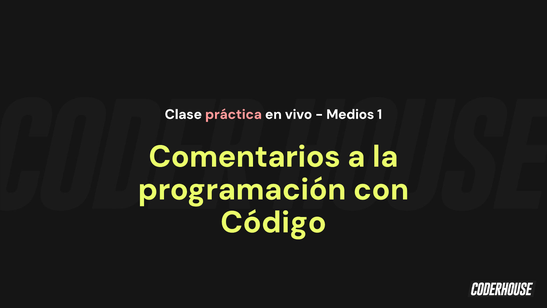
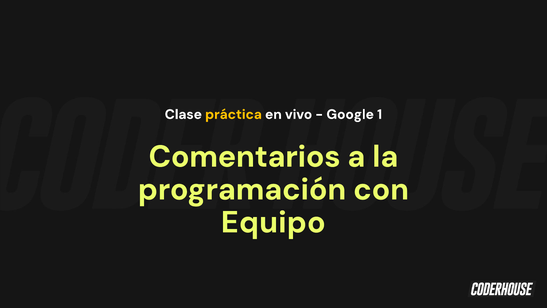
práctica colour: pink -> yellow
Medios: Medios -> Google
Código: Código -> Equipo
